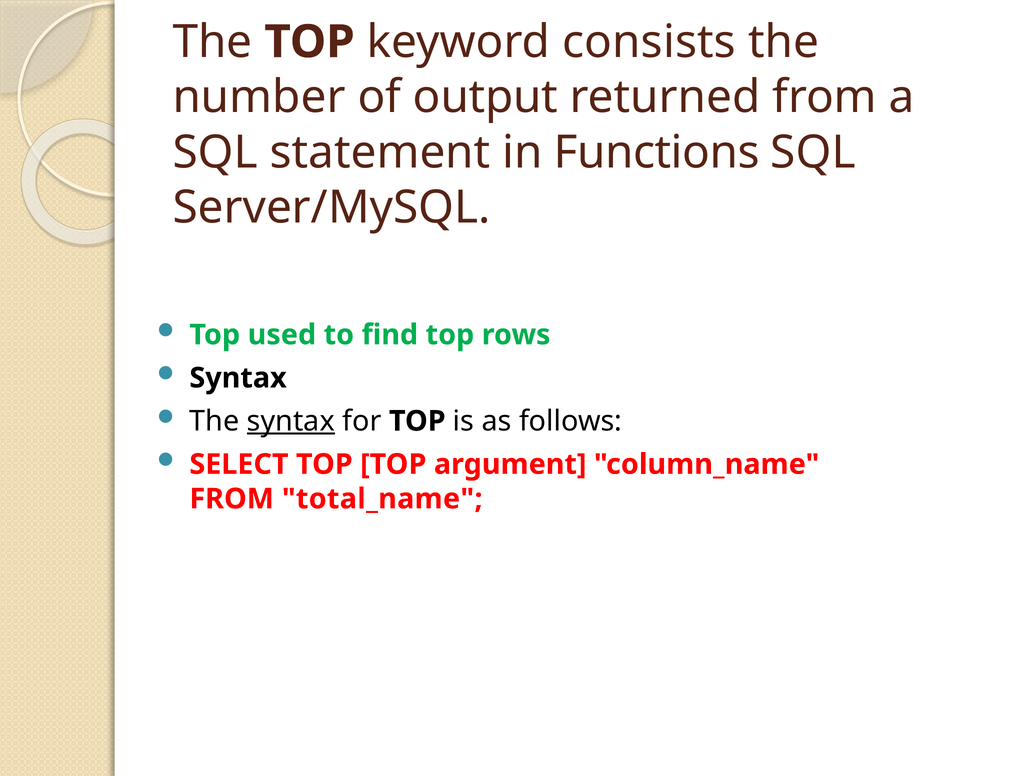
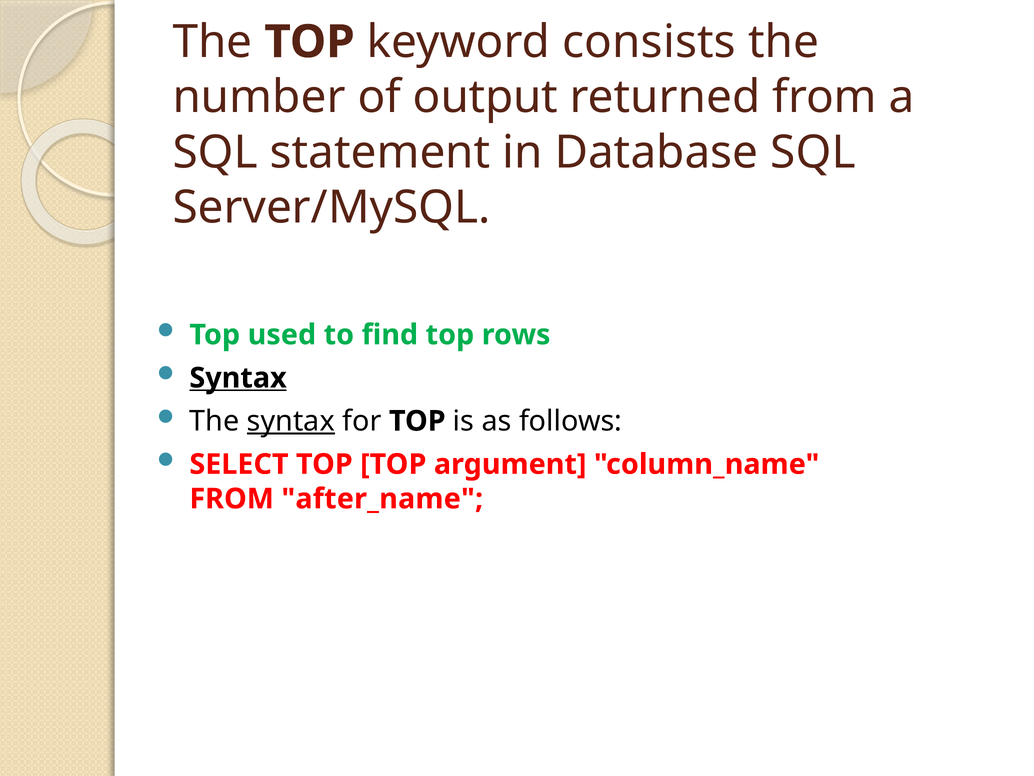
Functions: Functions -> Database
Syntax at (238, 378) underline: none -> present
total_name: total_name -> after_name
